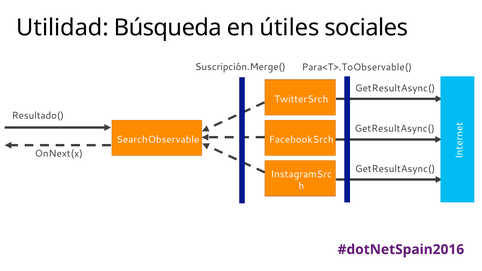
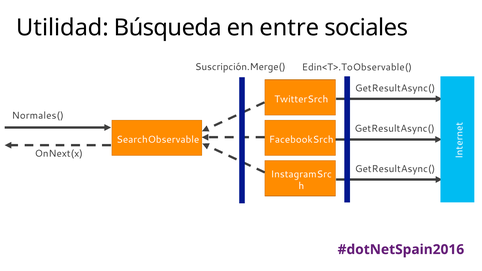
útiles: útiles -> entre
Para<T>.ToObservable(: Para<T>.ToObservable( -> Edin<T>.ToObservable(
Resultado(: Resultado( -> Normales(
